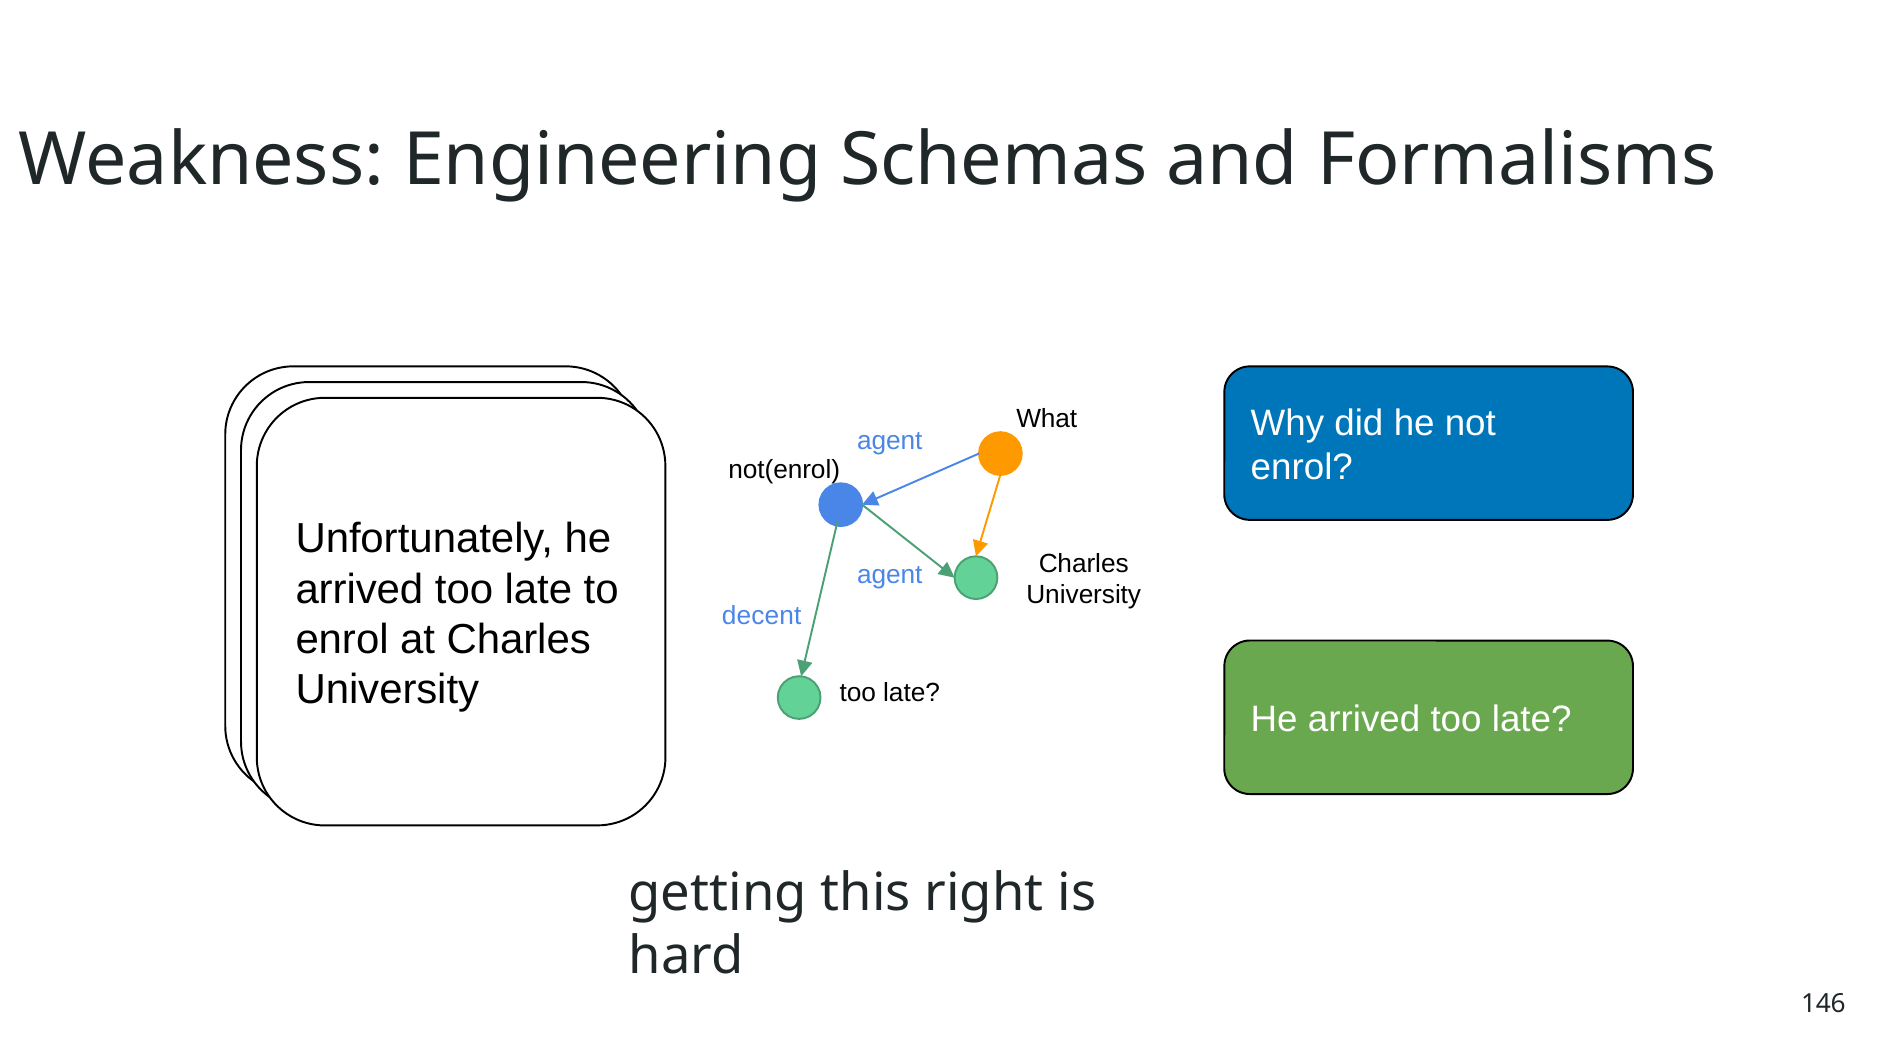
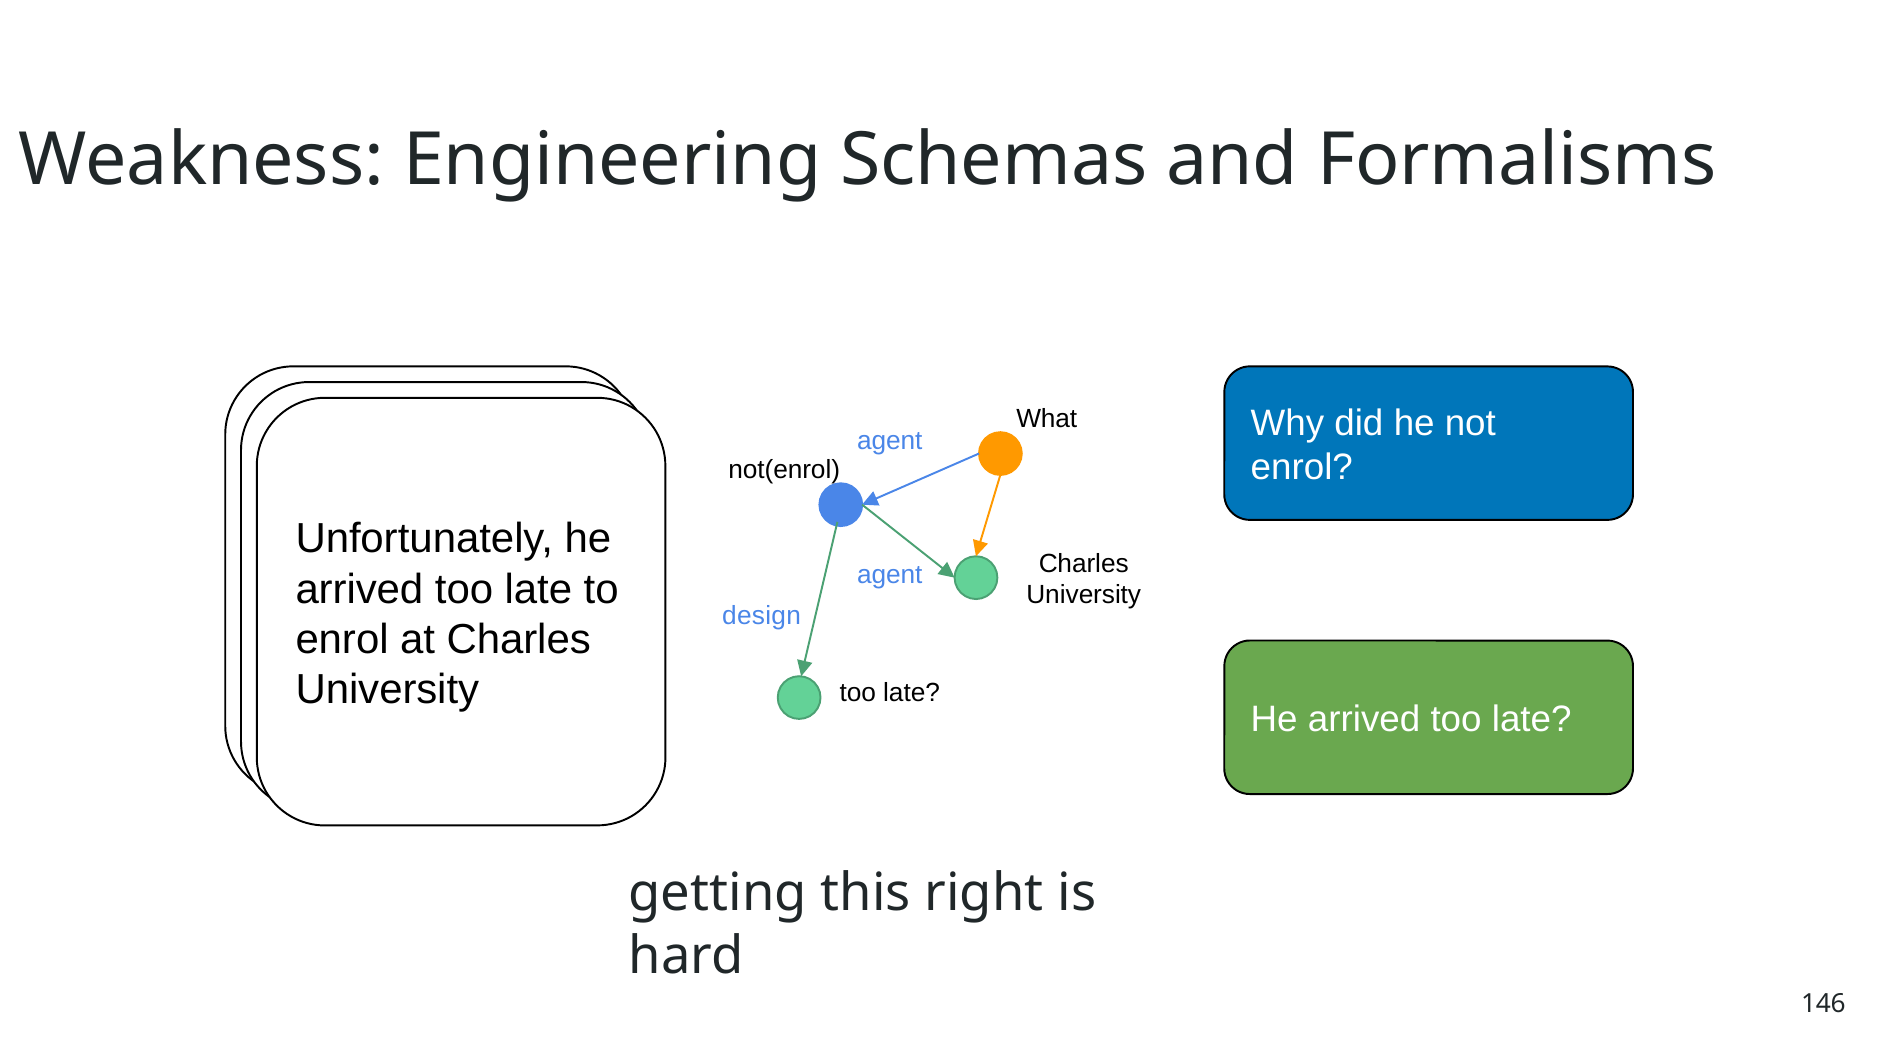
decent: decent -> design
